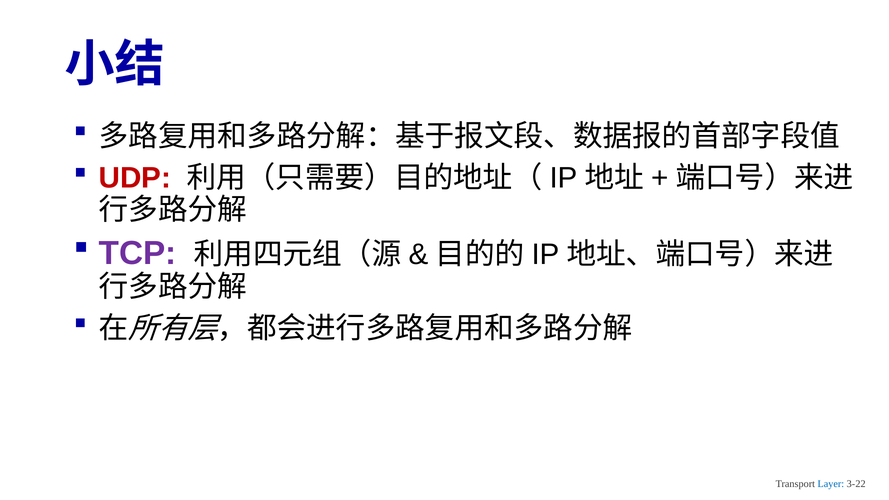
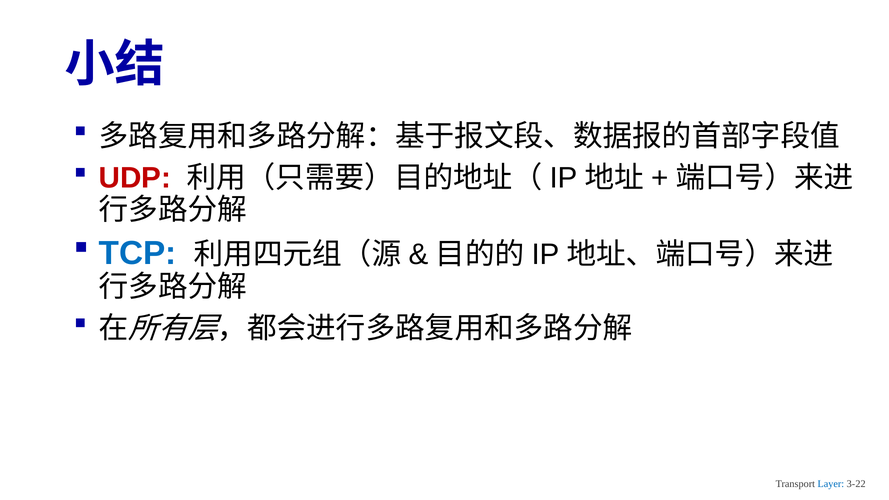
TCP colour: purple -> blue
